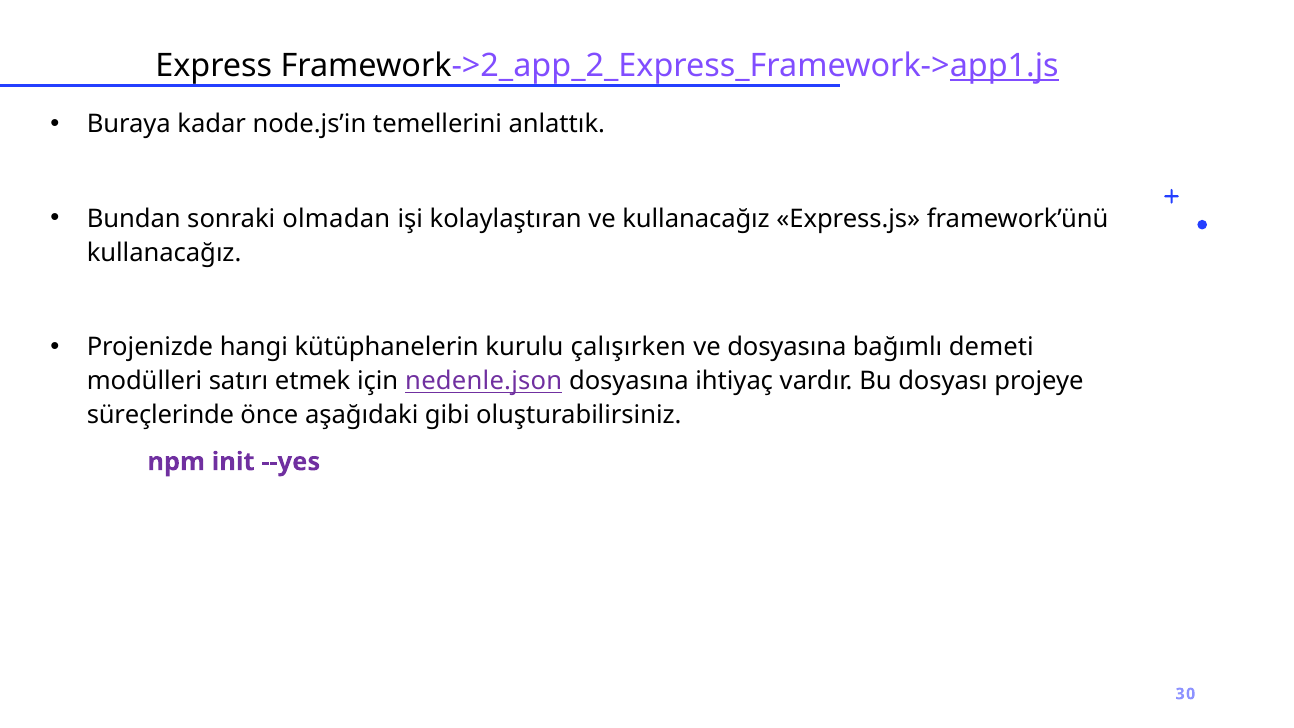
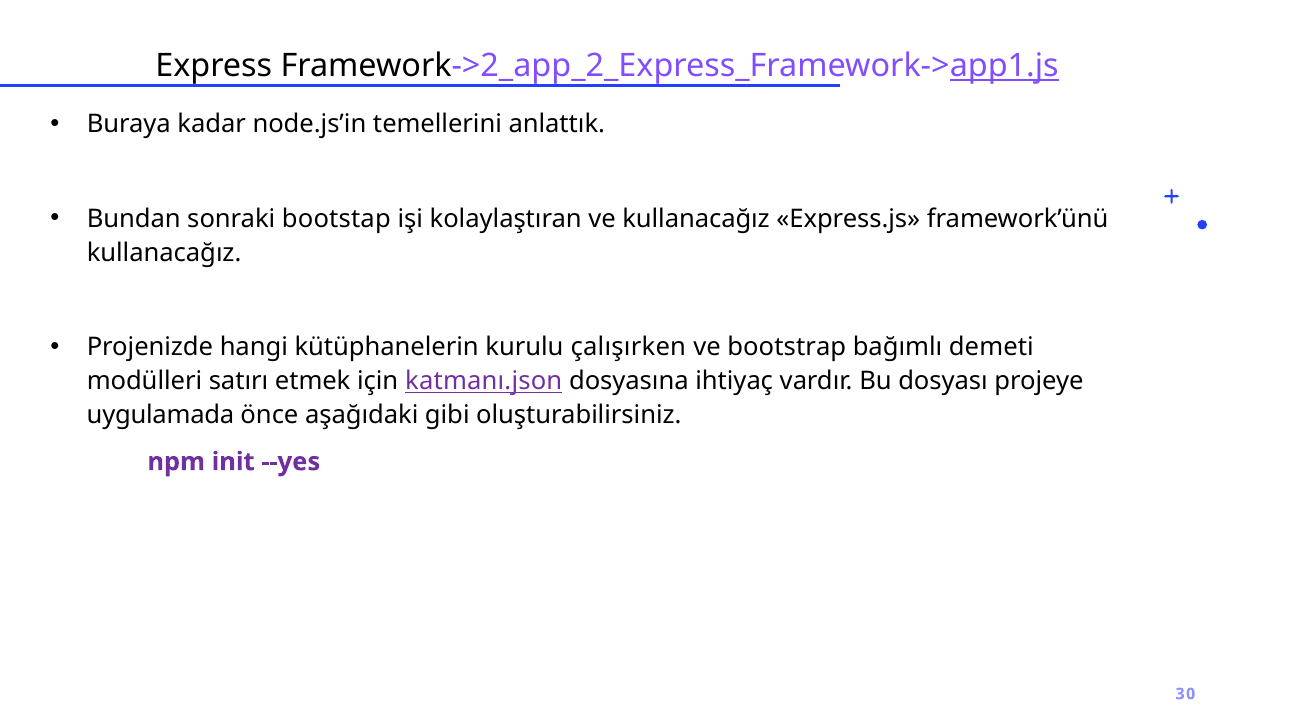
olmadan: olmadan -> bootstap
ve dosyasına: dosyasına -> bootstrap
nedenle.json: nedenle.json -> katmanı.json
süreçlerinde: süreçlerinde -> uygulamada
